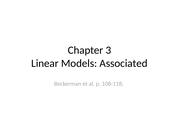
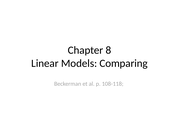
3: 3 -> 8
Associated: Associated -> Comparing
